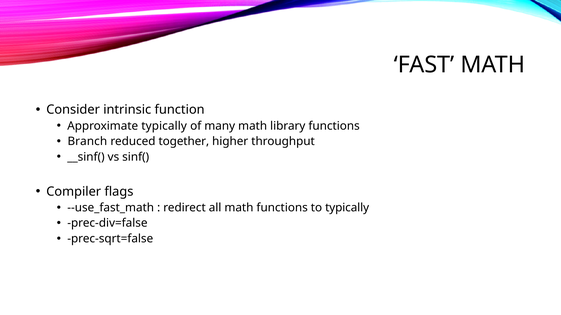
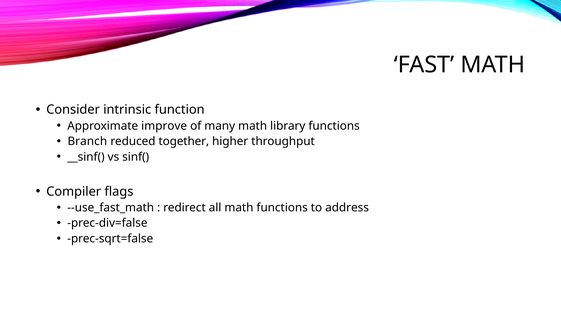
Approximate typically: typically -> improve
to typically: typically -> address
